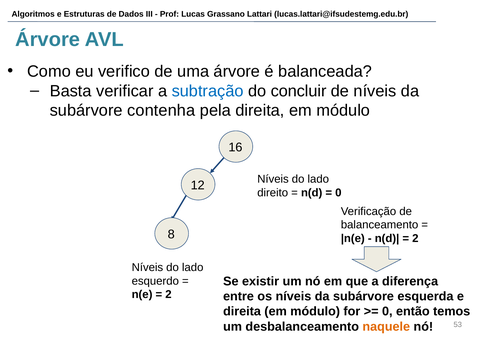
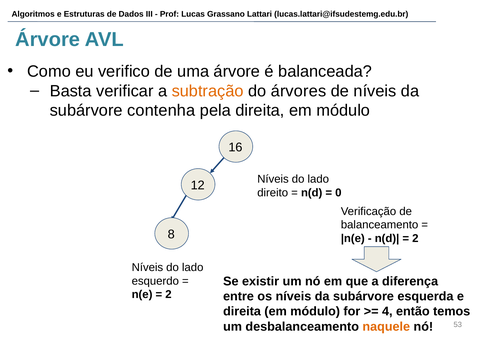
subtração colour: blue -> orange
concluir: concluir -> árvores
0 at (387, 311): 0 -> 4
